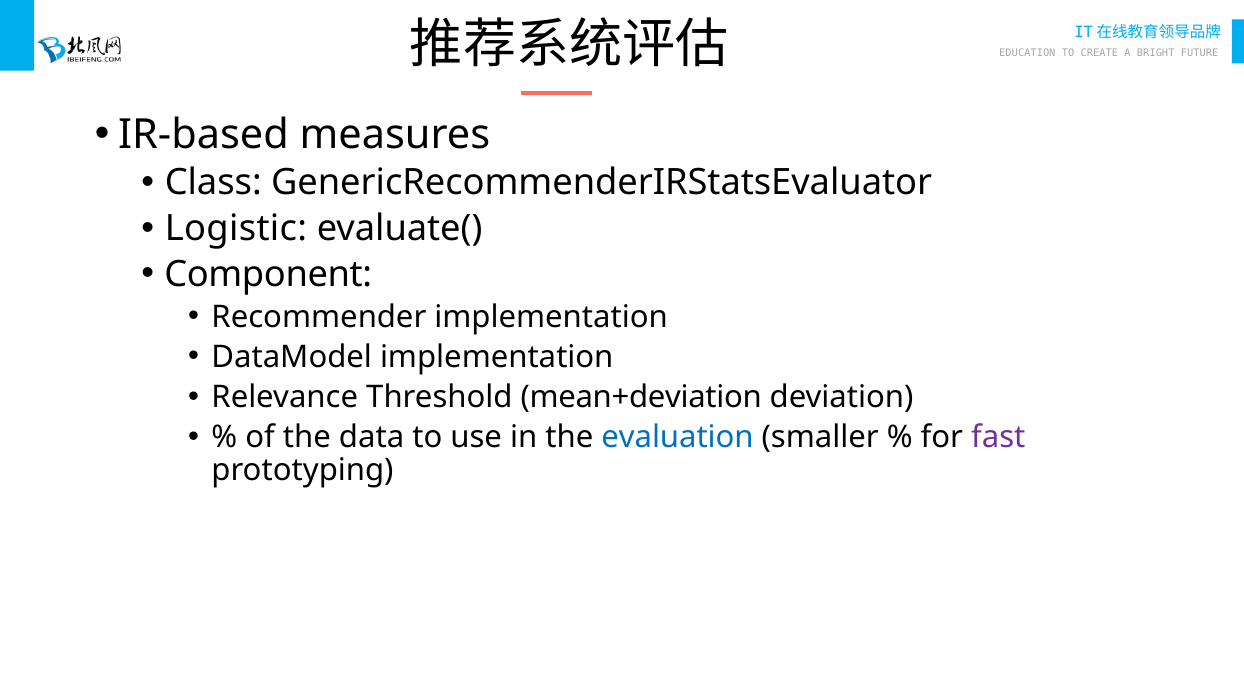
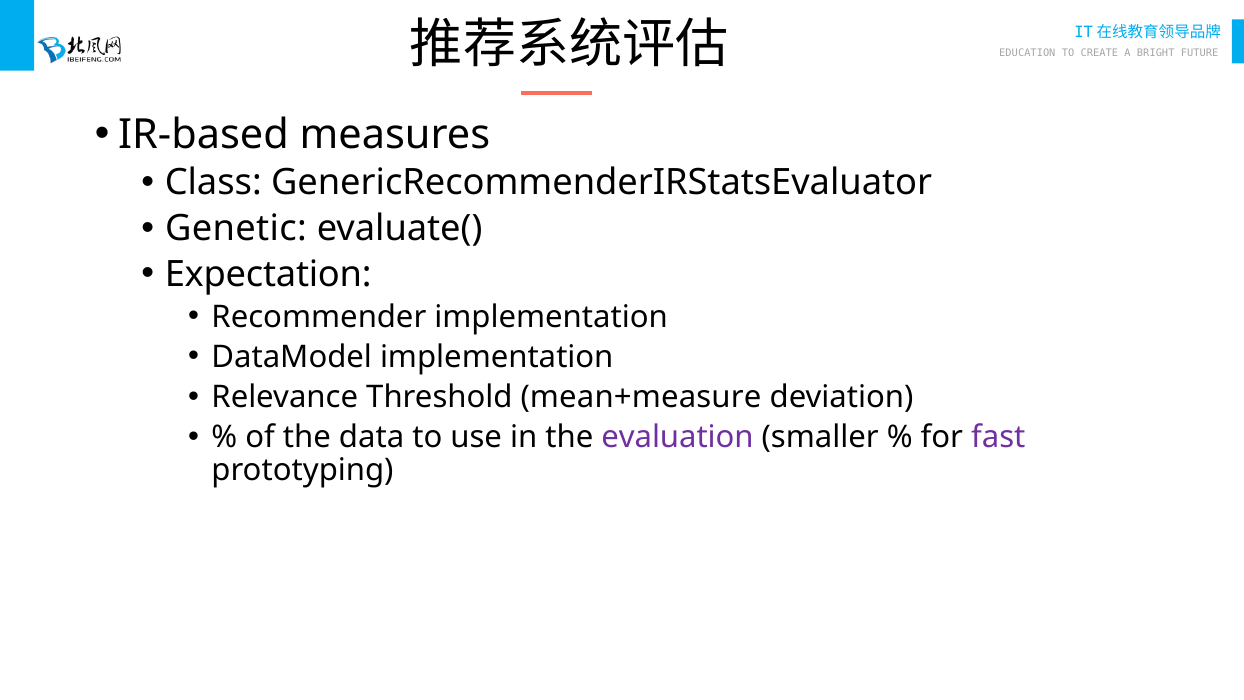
Logistic: Logistic -> Genetic
Component: Component -> Expectation
mean+deviation: mean+deviation -> mean+measure
evaluation colour: blue -> purple
